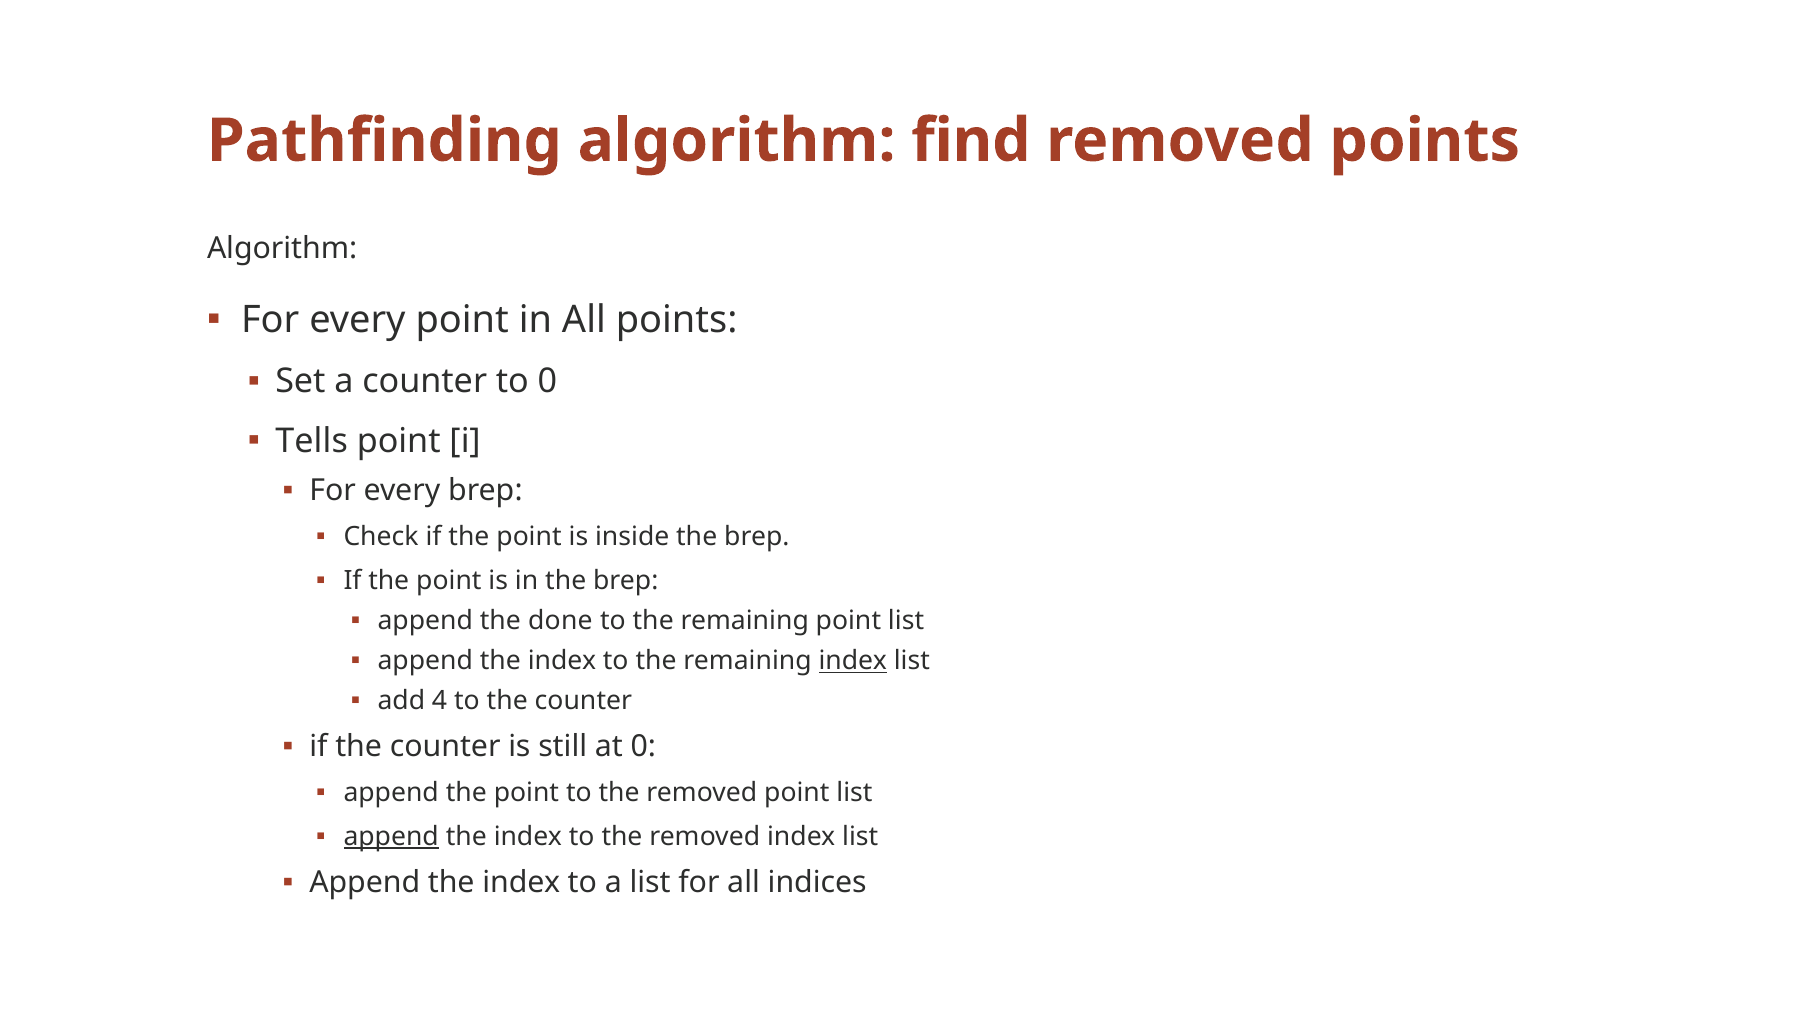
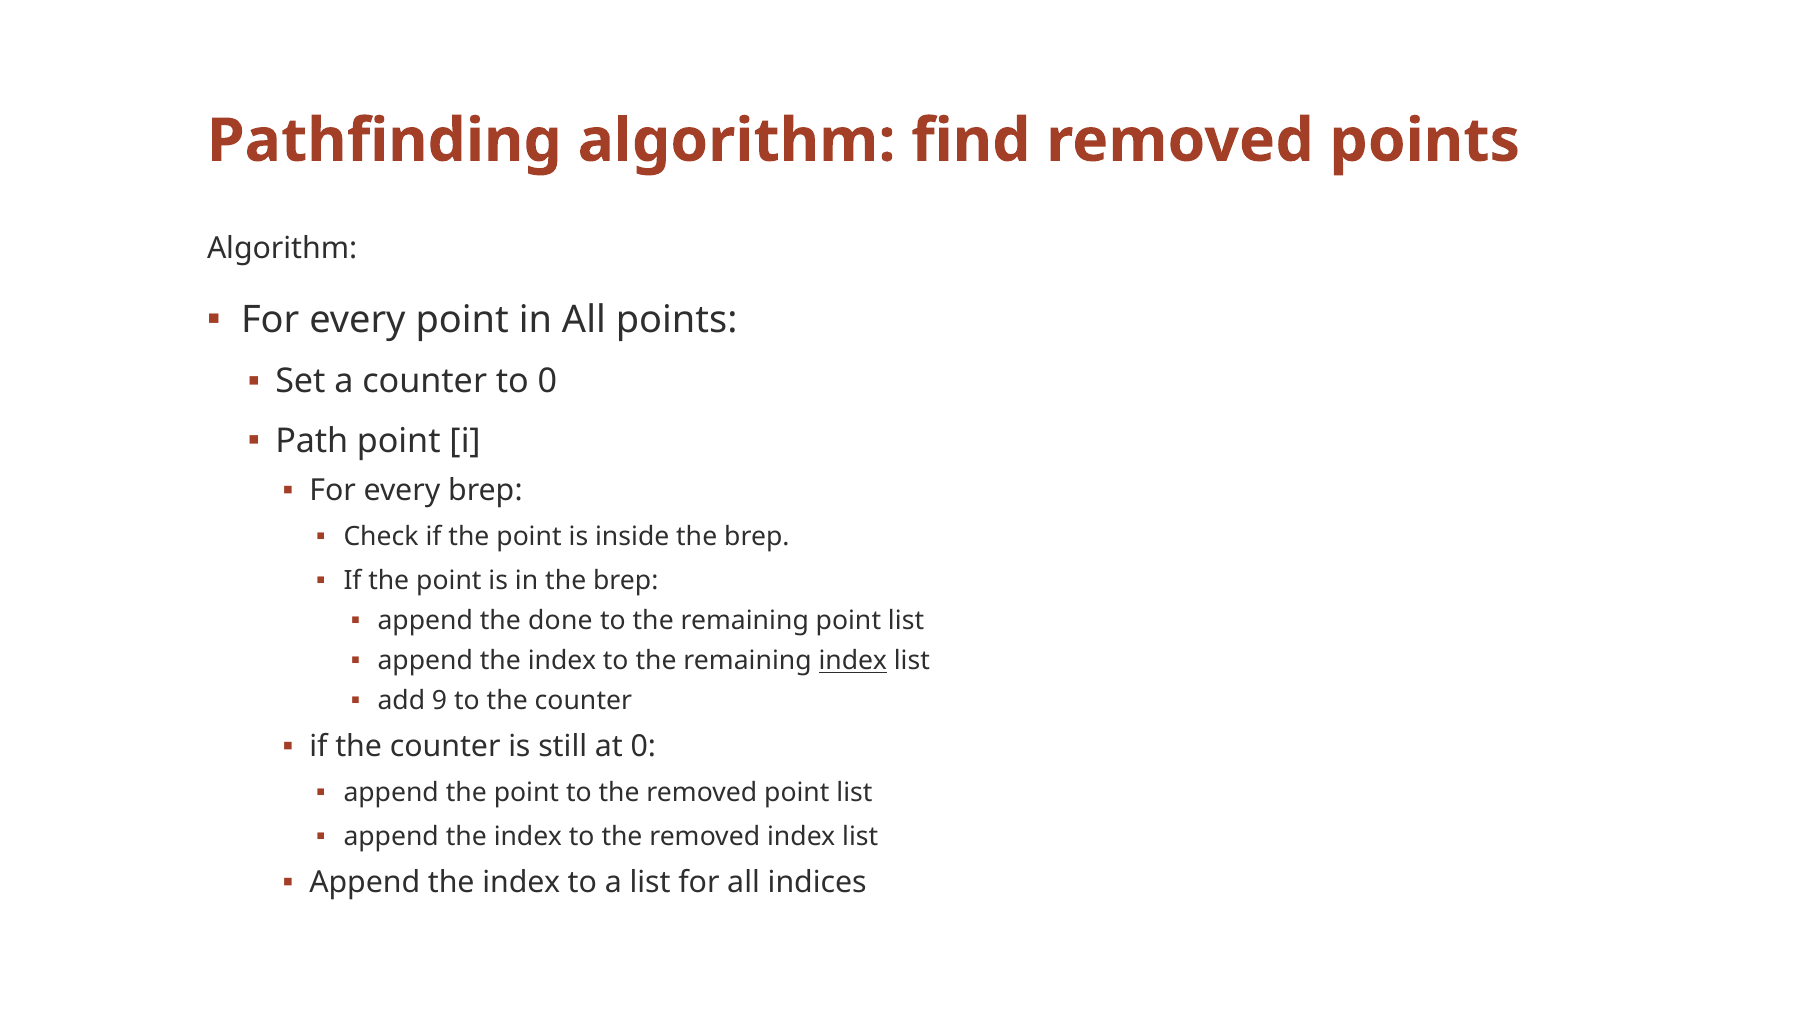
Tells: Tells -> Path
4: 4 -> 9
append at (391, 837) underline: present -> none
